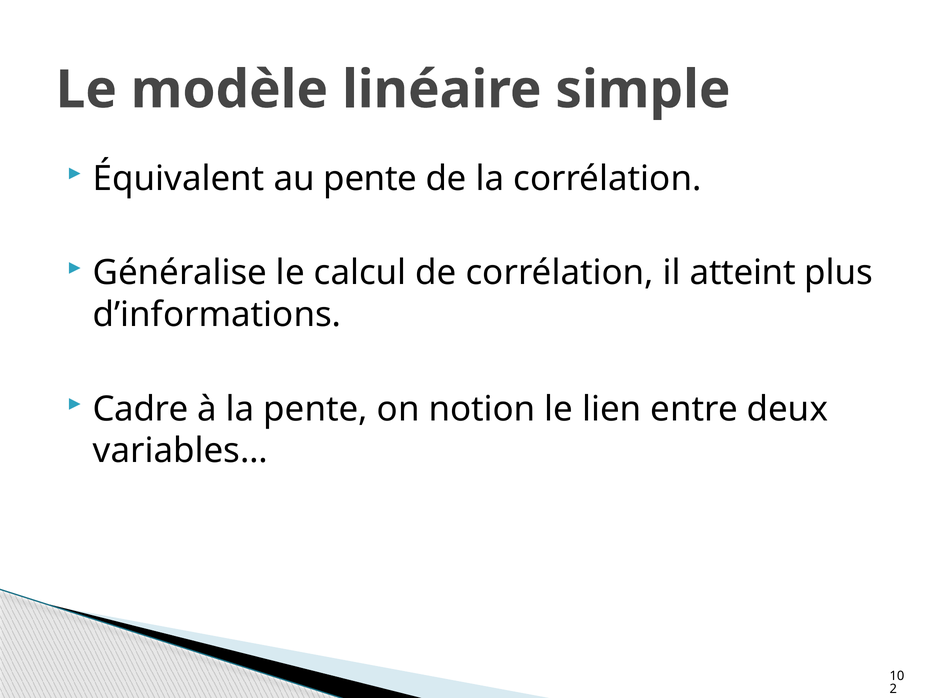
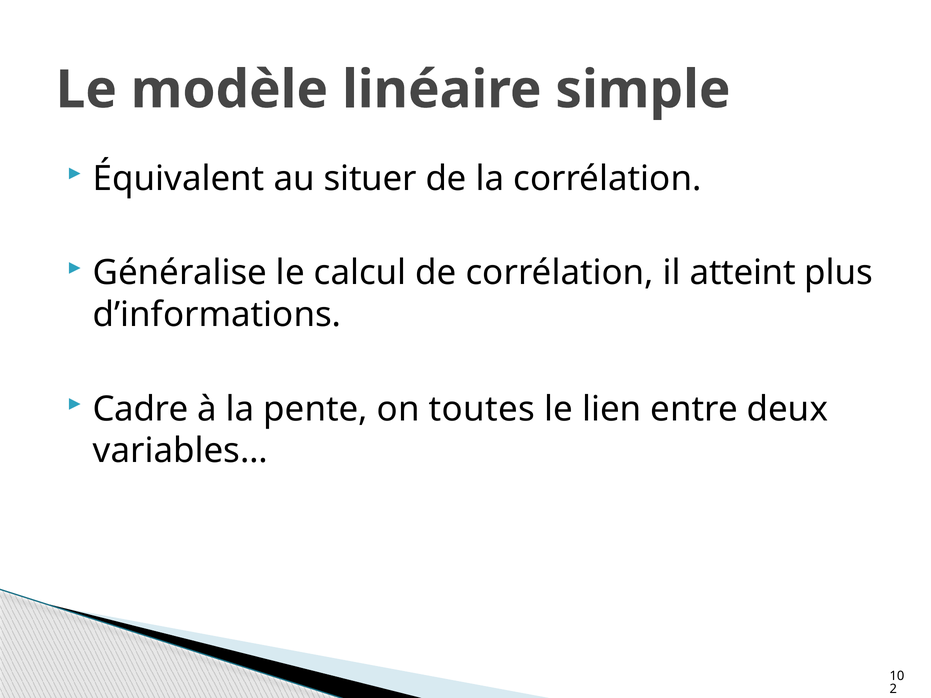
au pente: pente -> situer
notion: notion -> toutes
